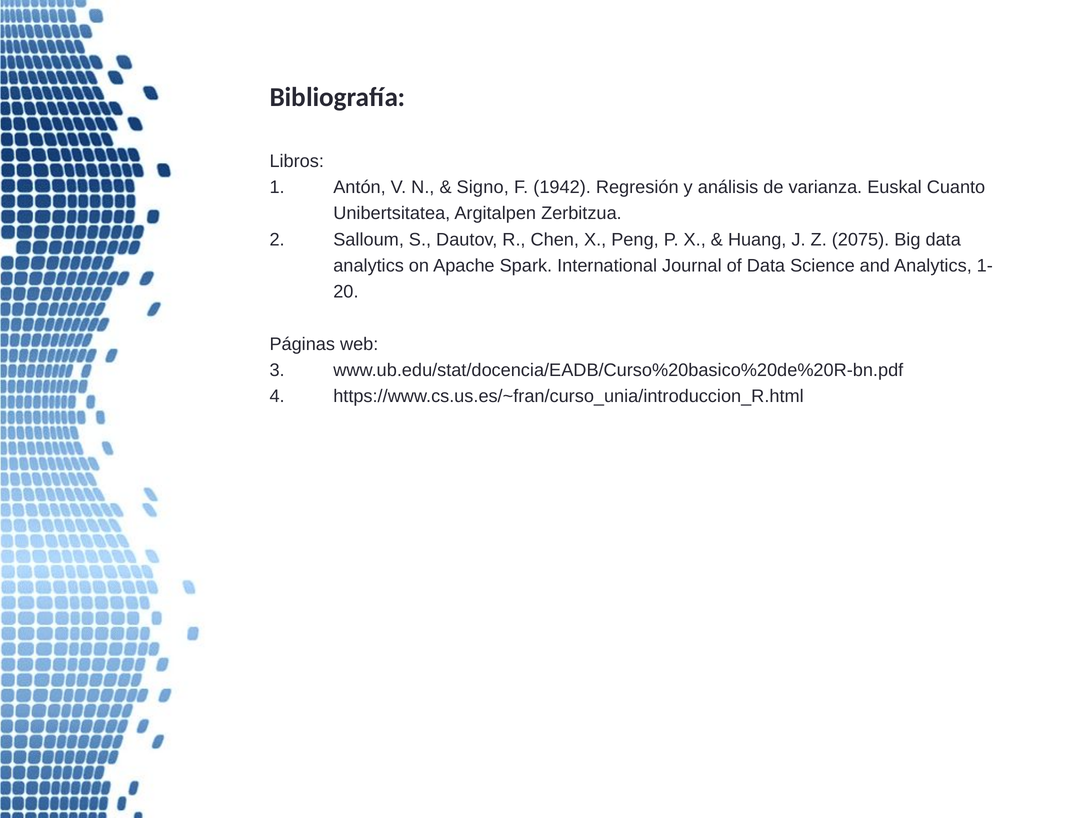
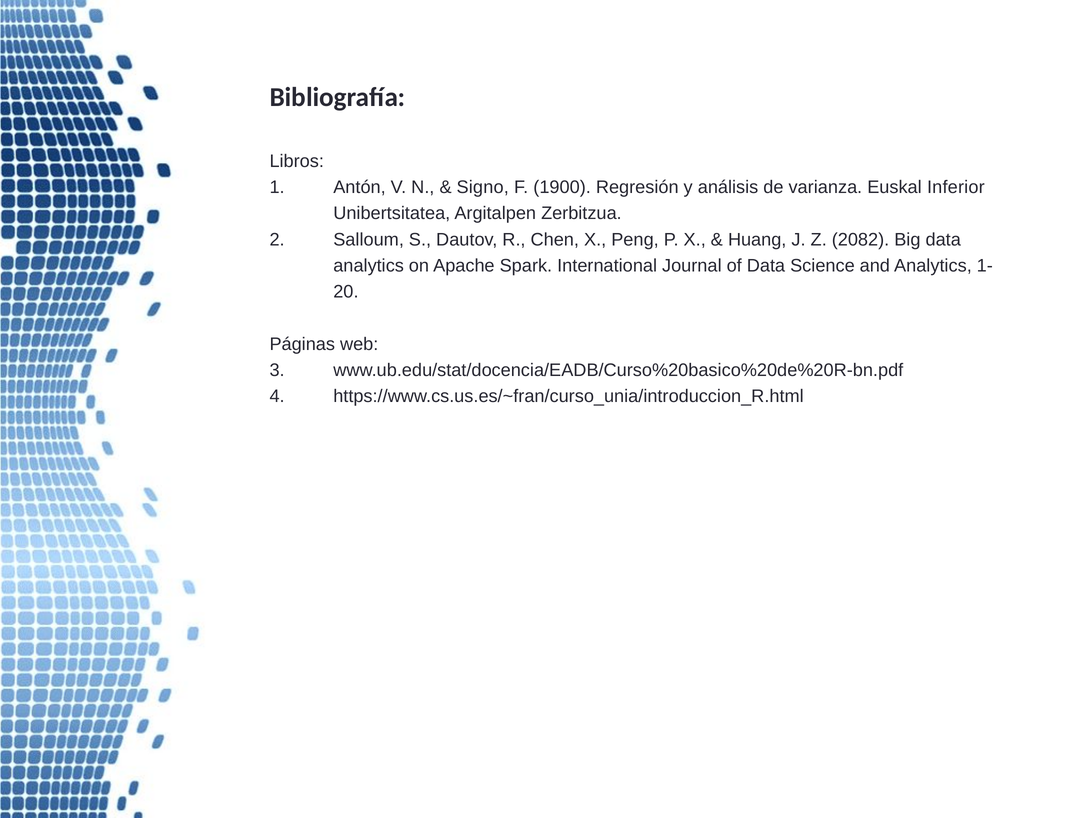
1942: 1942 -> 1900
Cuanto: Cuanto -> Inferior
2075: 2075 -> 2082
